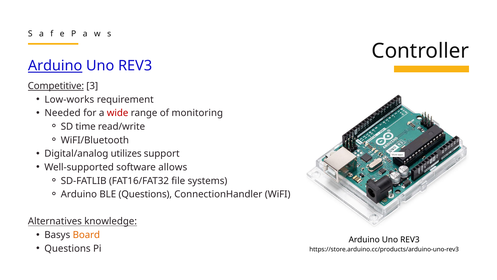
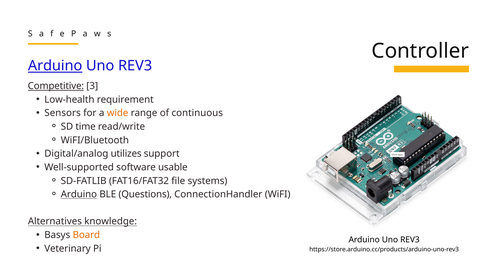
Low-works: Low-works -> Low-health
Needed: Needed -> Sensors
wide colour: red -> orange
monitoring: monitoring -> continuous
allows: allows -> usable
Arduino at (79, 194) underline: none -> present
Questions at (67, 248): Questions -> Veterinary
